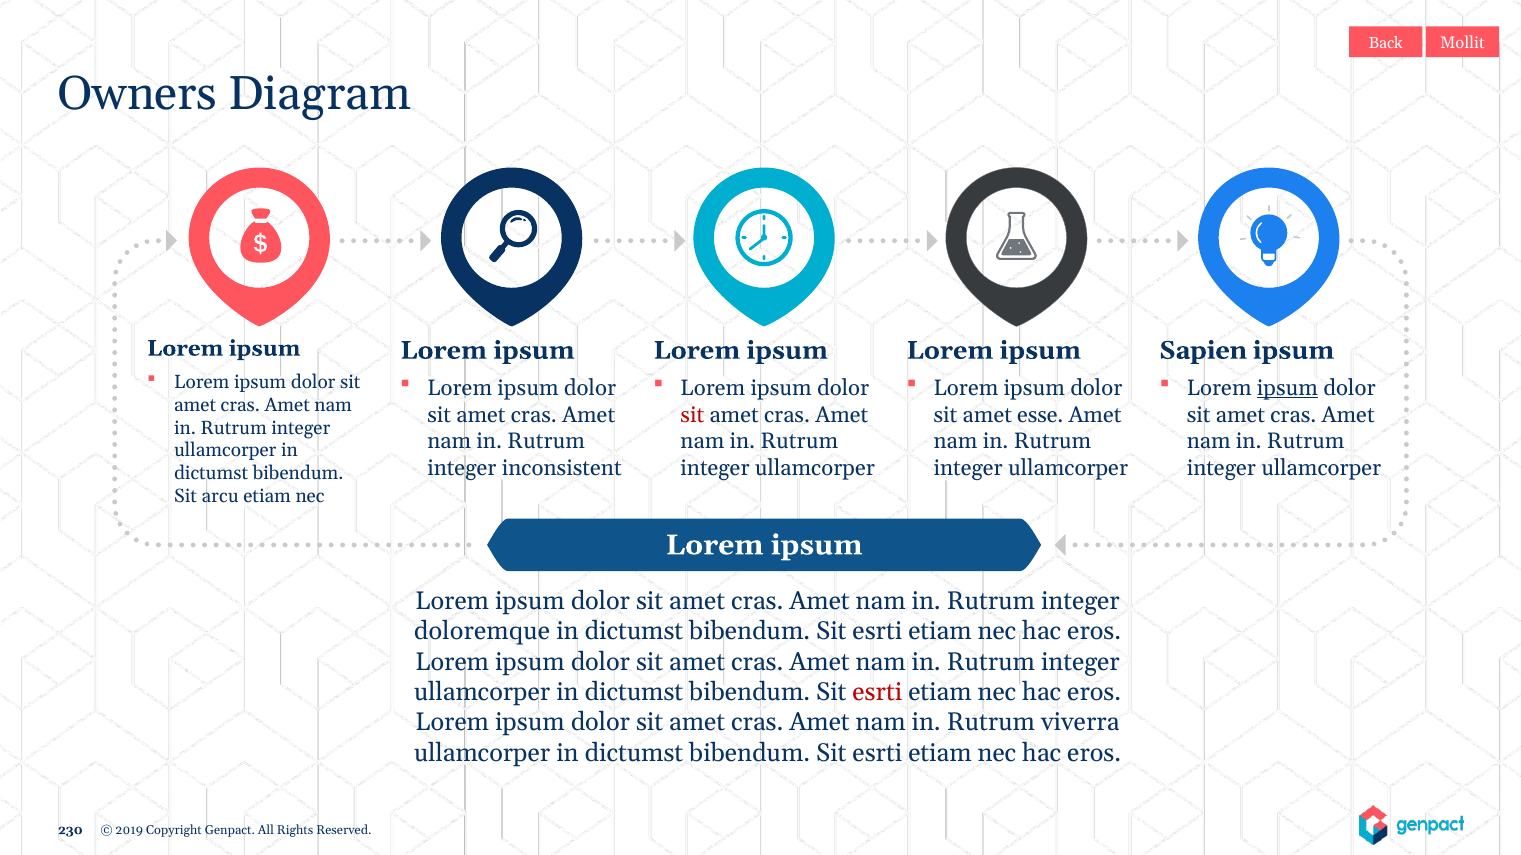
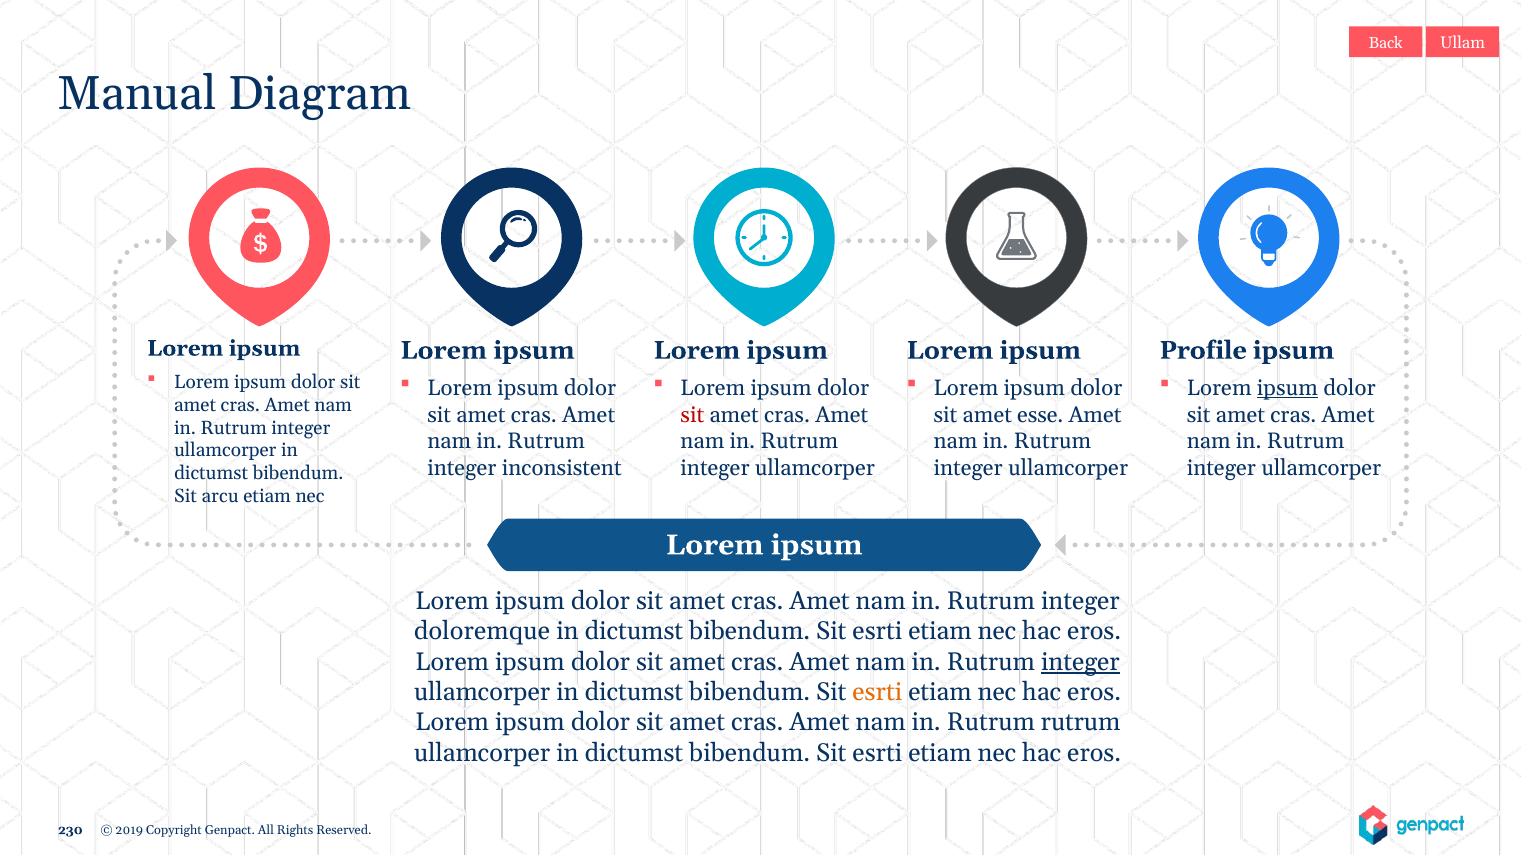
Mollit: Mollit -> Ullam
Owners: Owners -> Manual
Sapien: Sapien -> Profile
integer at (1080, 662) underline: none -> present
esrti at (877, 693) colour: red -> orange
Rutrum viverra: viverra -> rutrum
